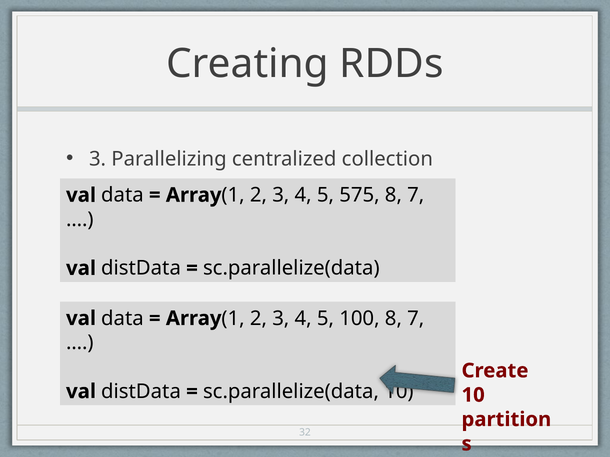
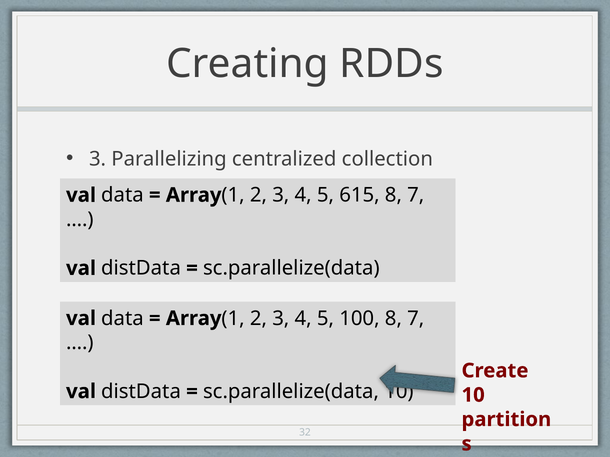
575: 575 -> 615
